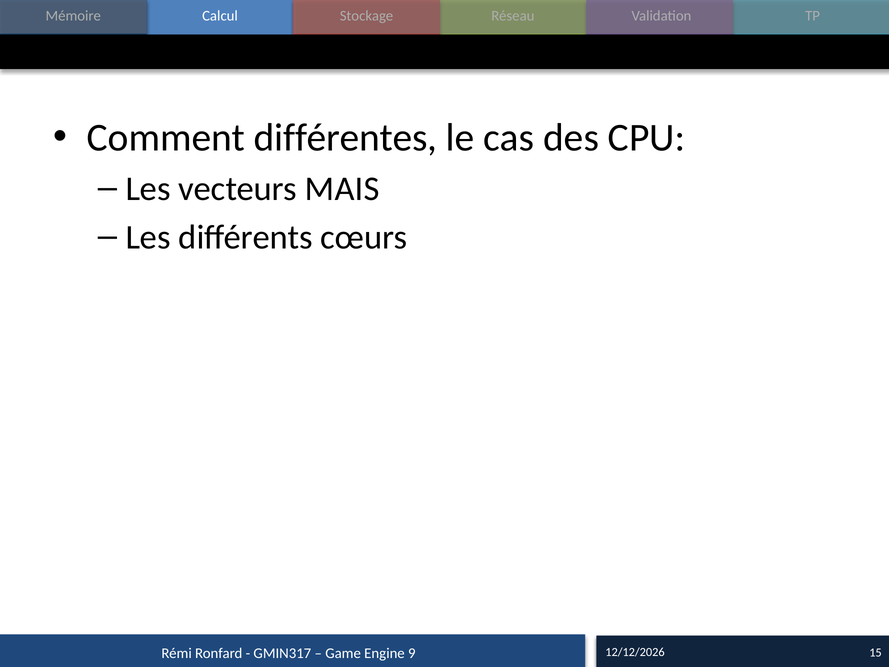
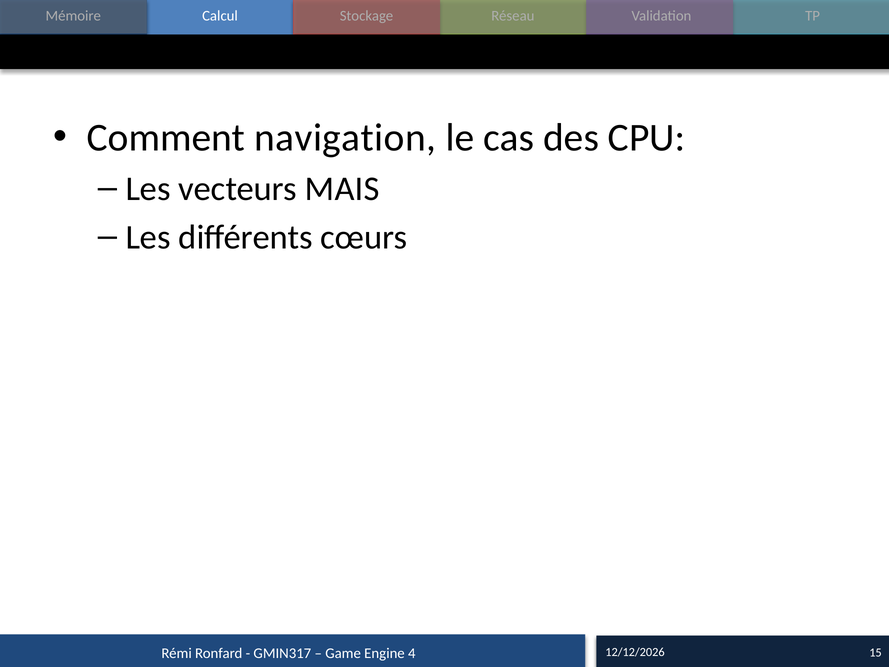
différentes: différentes -> navigation
9: 9 -> 4
